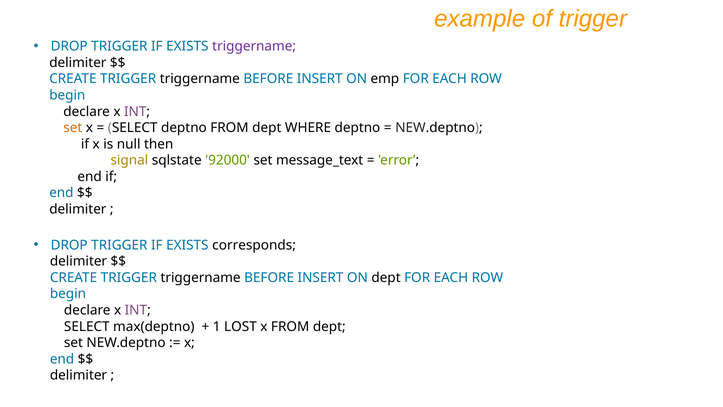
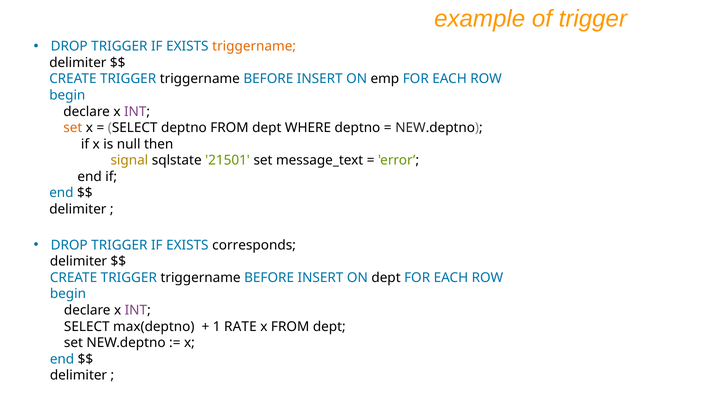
triggername at (254, 46) colour: purple -> orange
92000: 92000 -> 21501
LOST: LOST -> RATE
